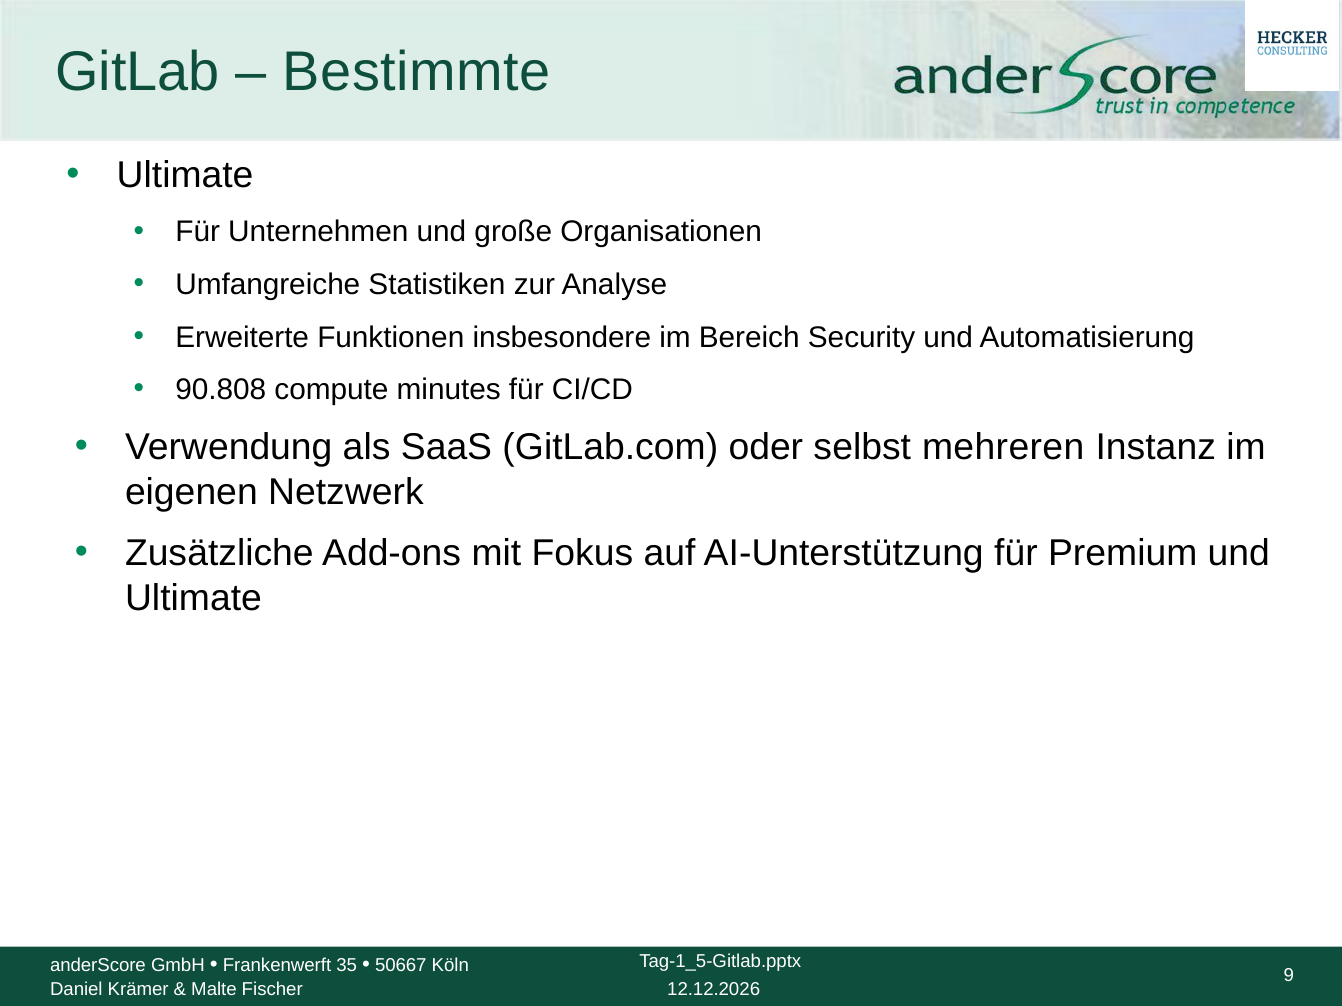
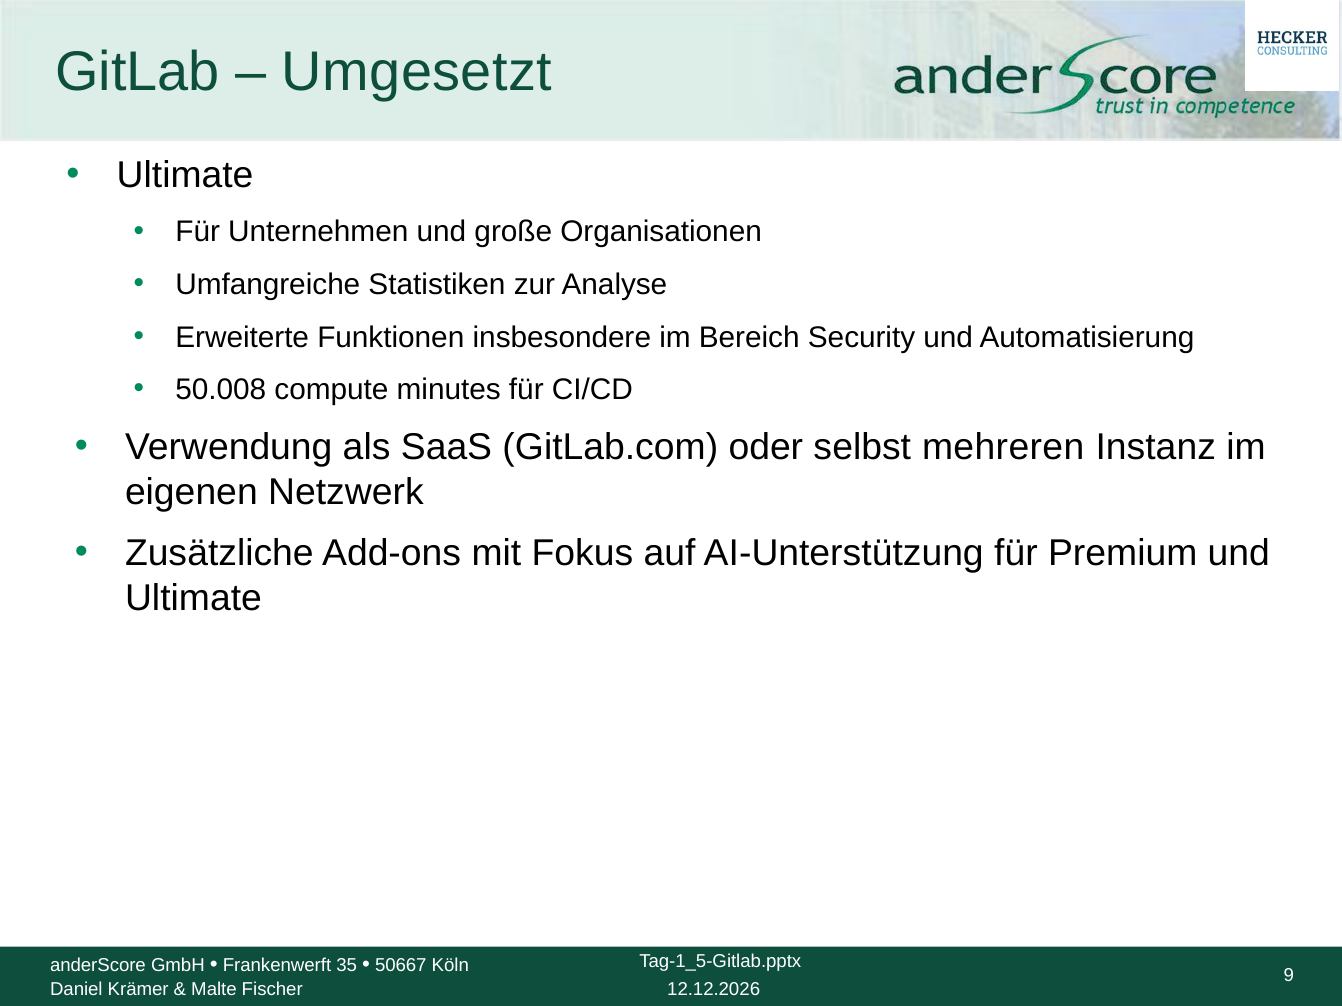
Bestimmte: Bestimmte -> Umgesetzt
90.808: 90.808 -> 50.008
